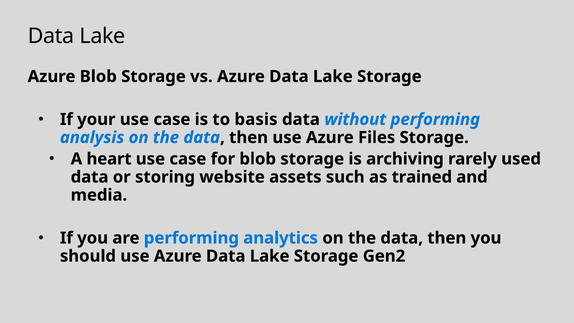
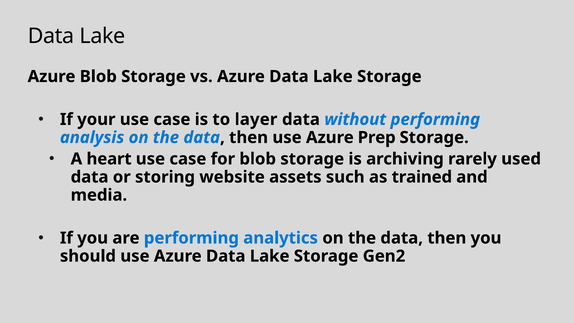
basis: basis -> layer
Files: Files -> Prep
